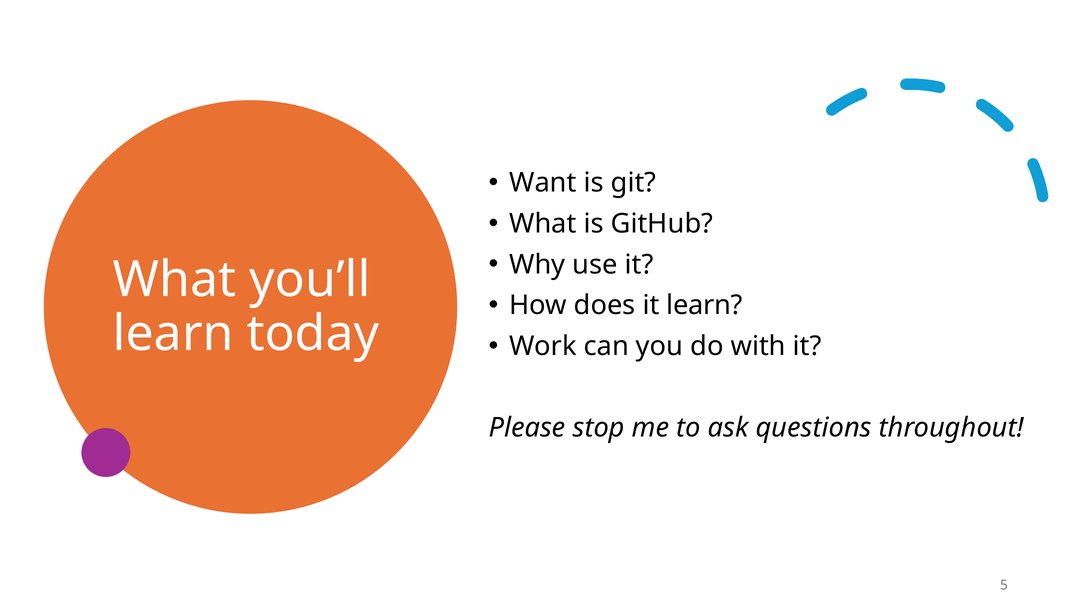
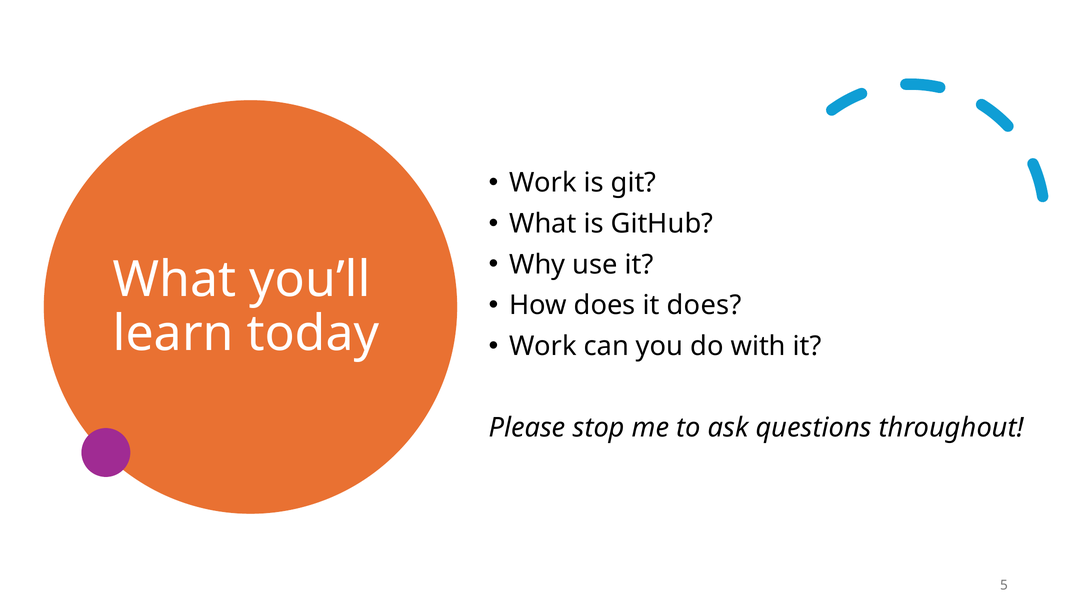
Want at (543, 183): Want -> Work
it learn: learn -> does
